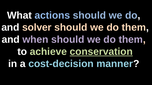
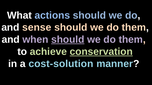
solver: solver -> sense
should at (68, 40) underline: none -> present
cost-decision: cost-decision -> cost-solution
